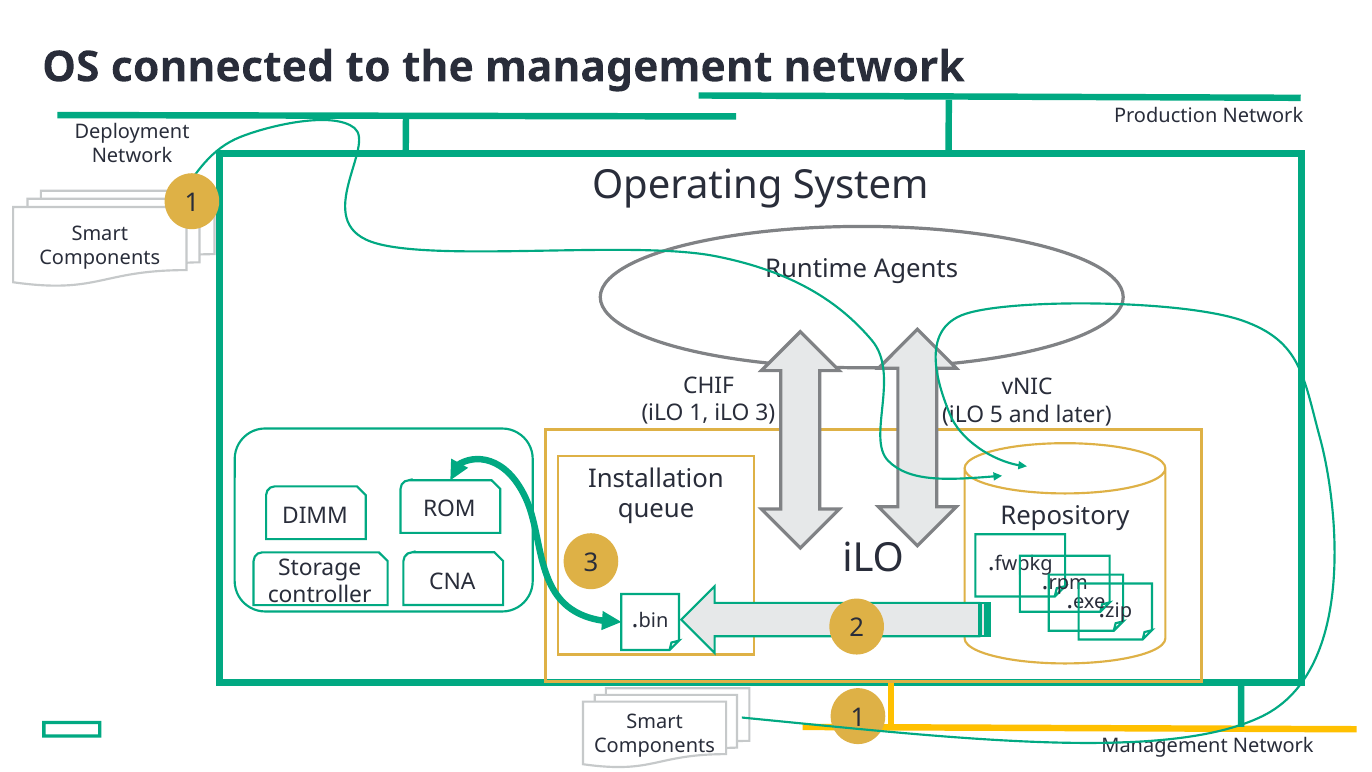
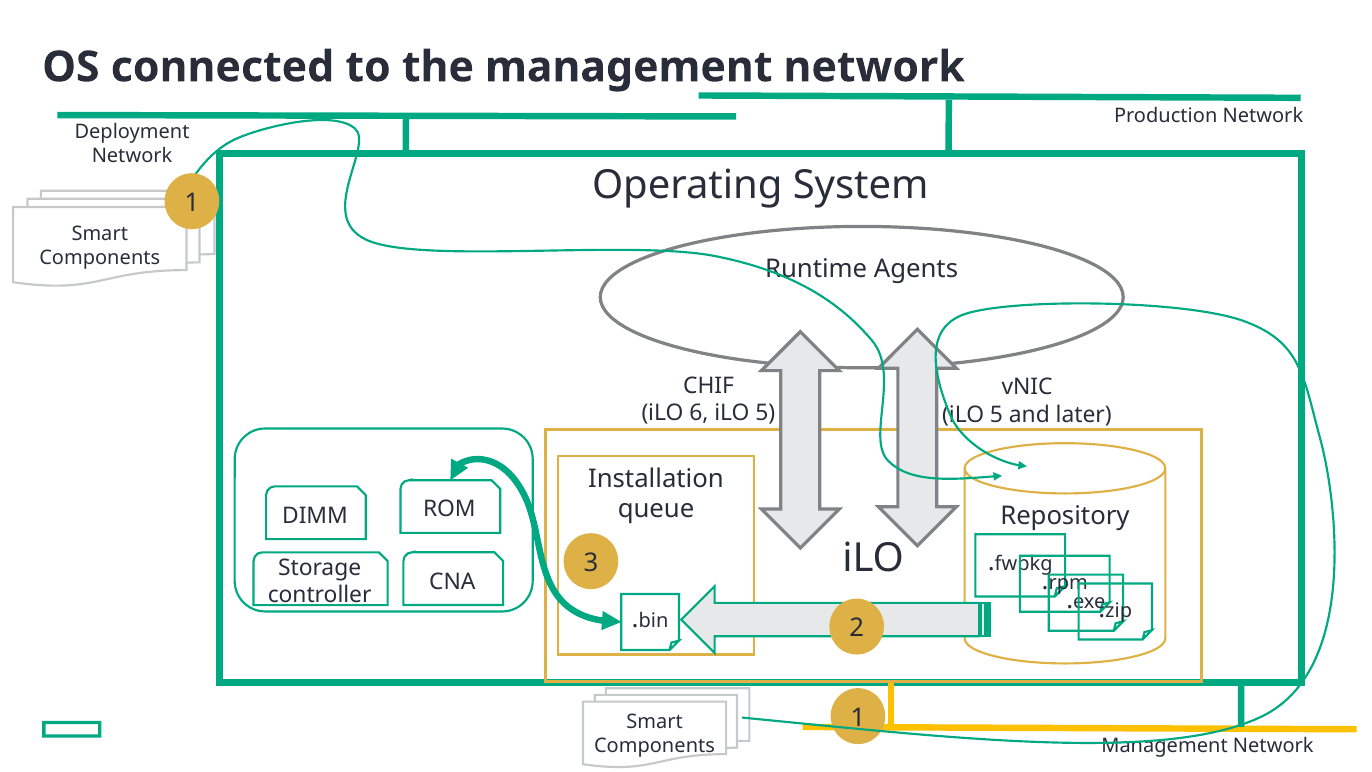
iLO 1: 1 -> 6
3 at (765, 413): 3 -> 5
